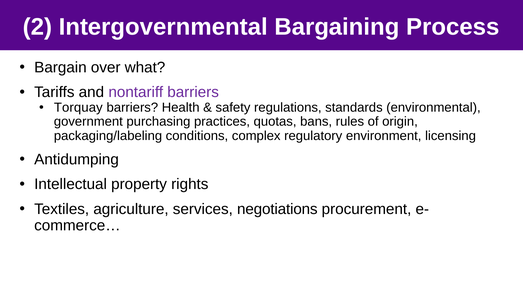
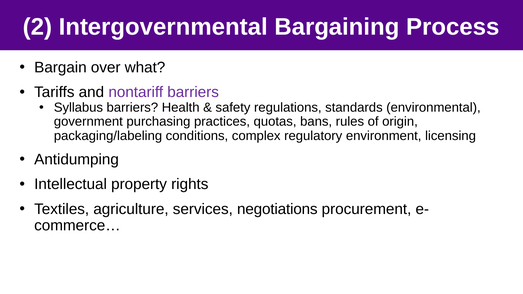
Torquay: Torquay -> Syllabus
